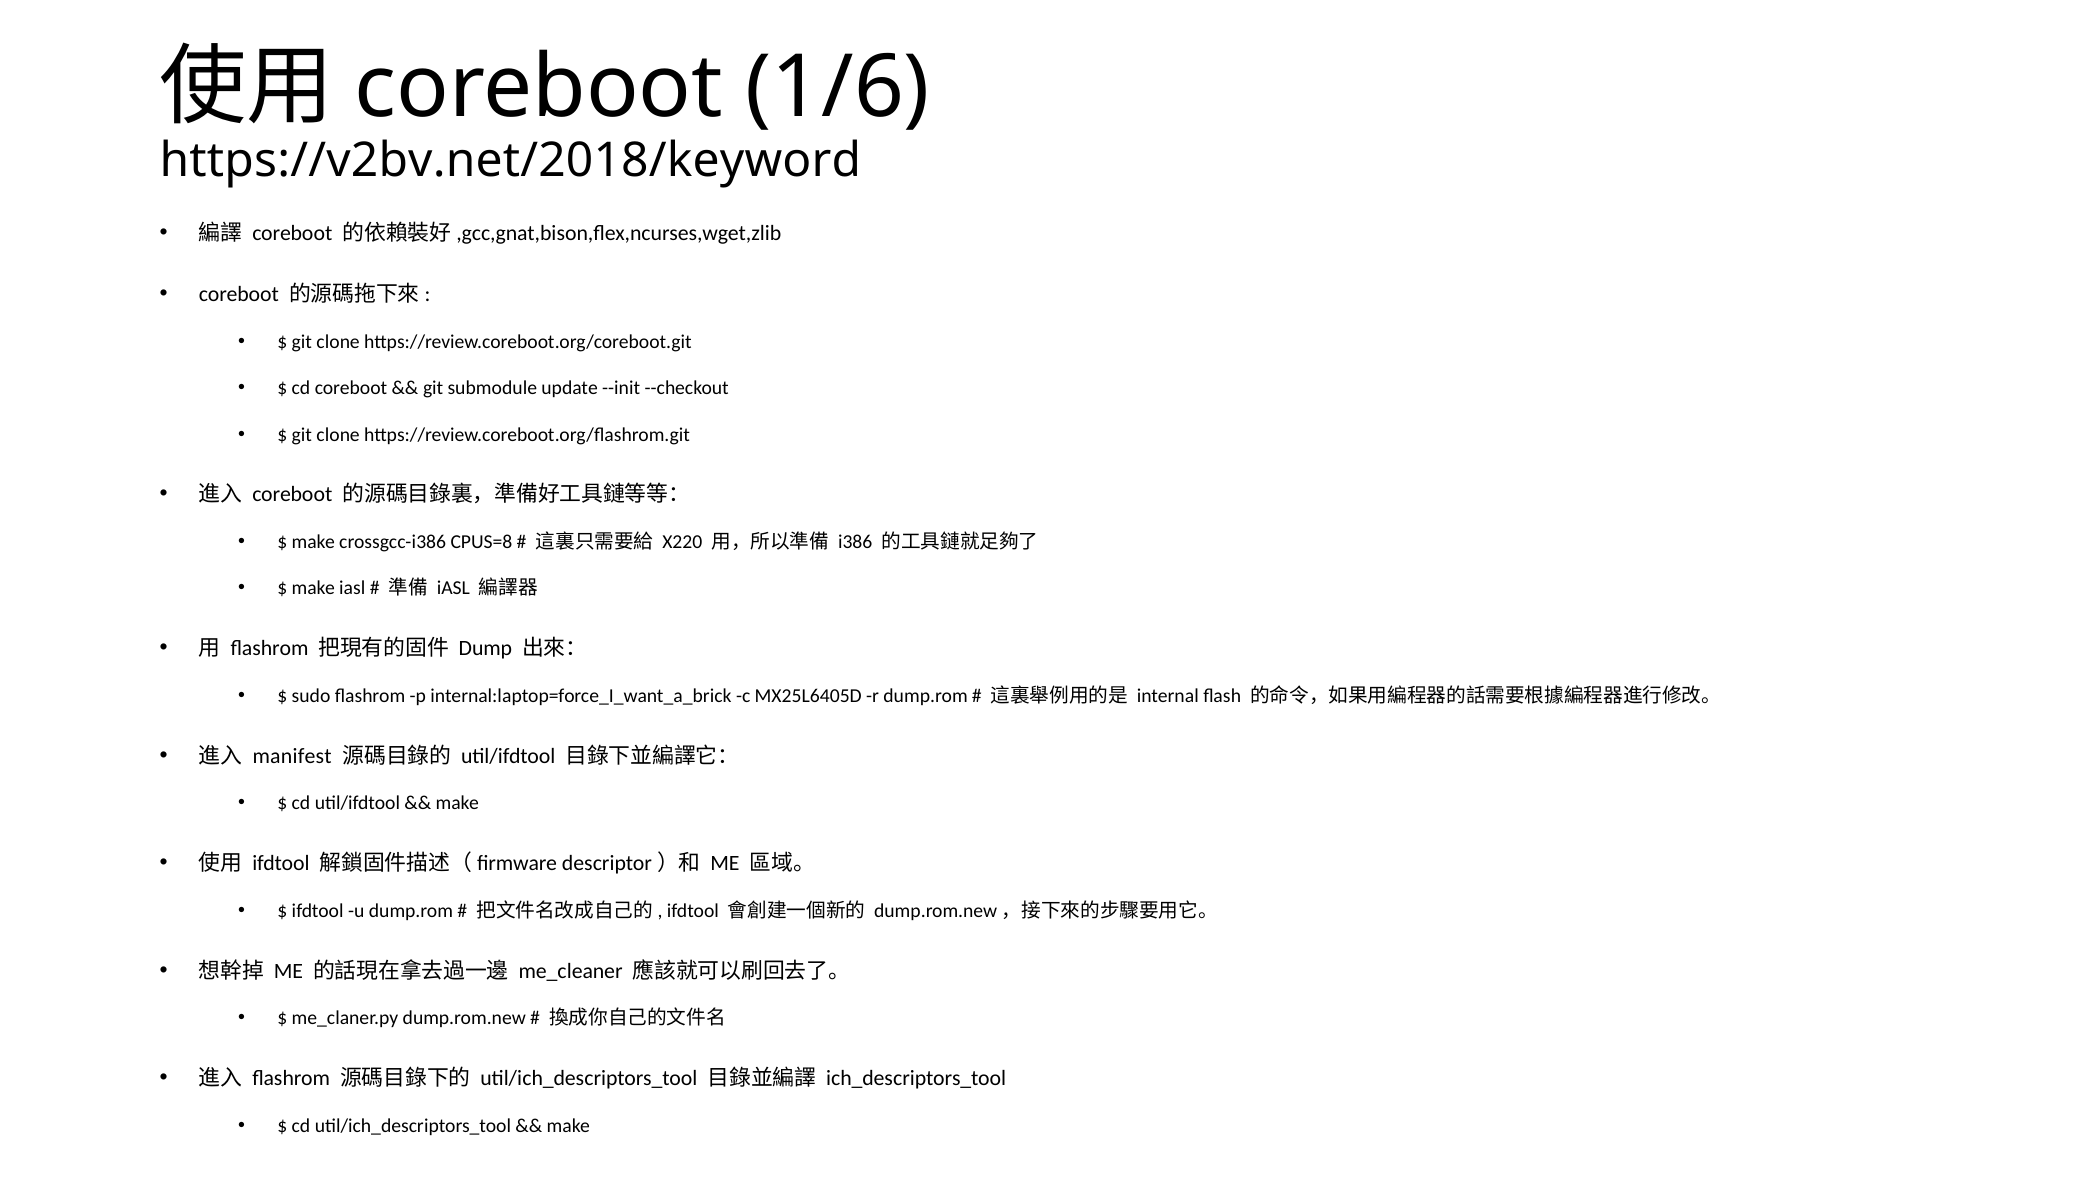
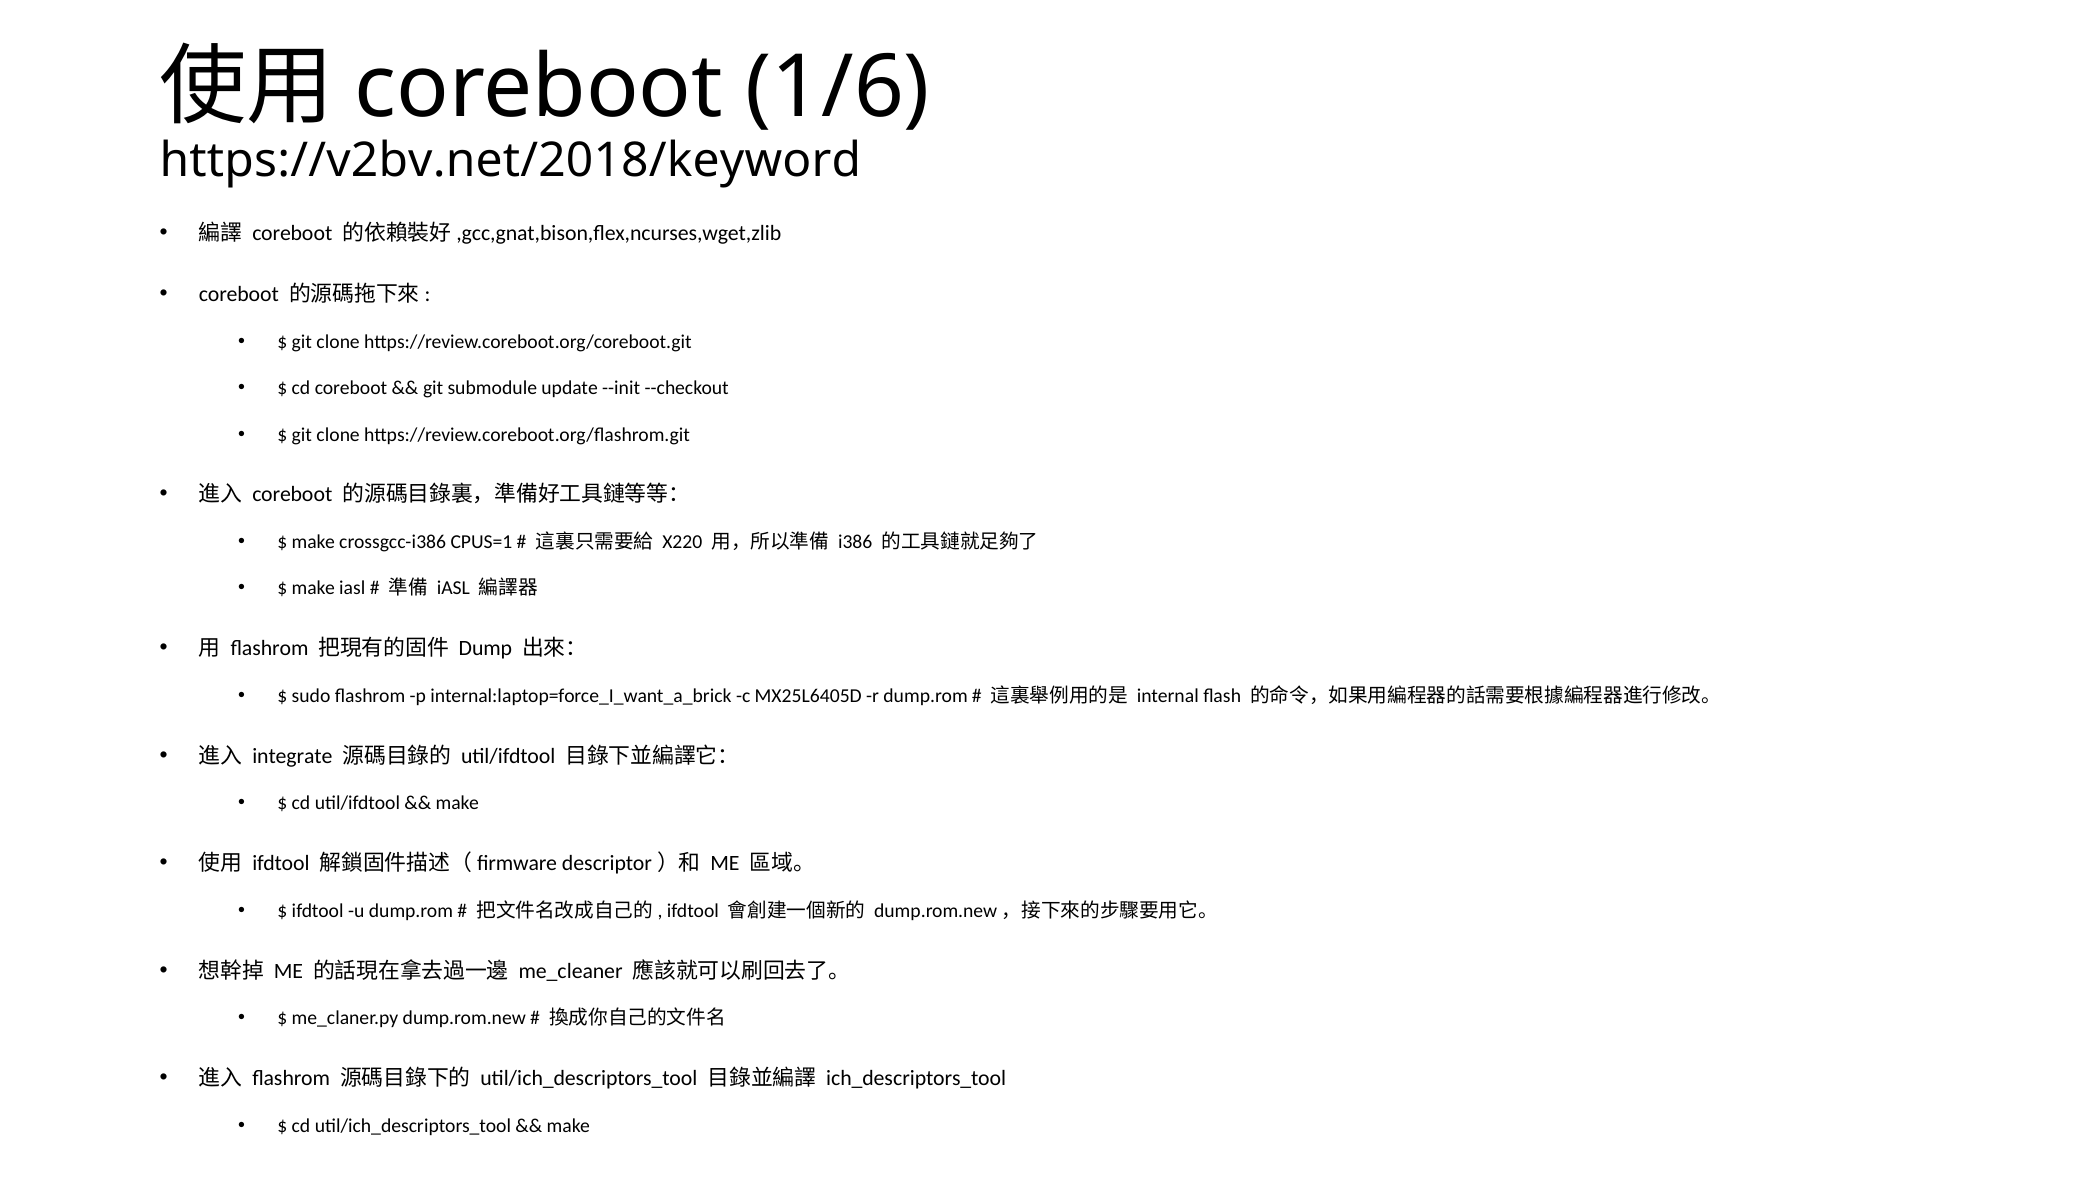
CPUS=8: CPUS=8 -> CPUS=1
manifest: manifest -> integrate
